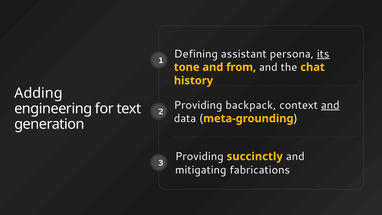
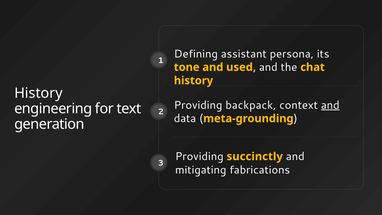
its underline: present -> none
from: from -> used
Adding at (38, 93): Adding -> History
